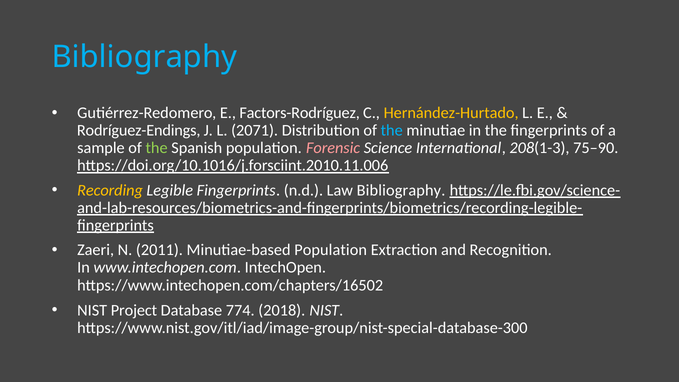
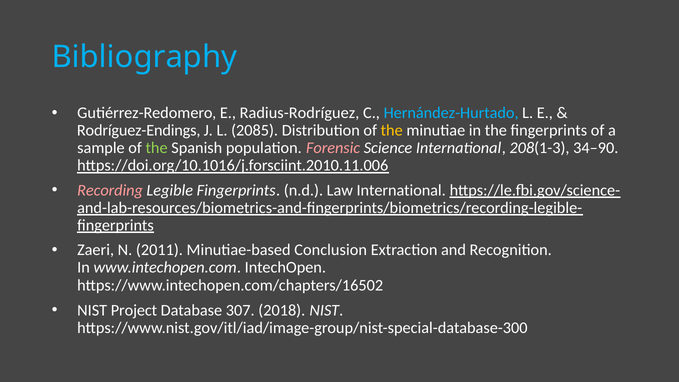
Factors-Rodríguez: Factors-Rodríguez -> Radius-Rodríguez
Hernández-Hurtado colour: yellow -> light blue
2071: 2071 -> 2085
the at (392, 130) colour: light blue -> yellow
75–90: 75–90 -> 34–90
Recording colour: yellow -> pink
Law Bibliography: Bibliography -> International
Minutiae-based Population: Population -> Conclusion
774: 774 -> 307
